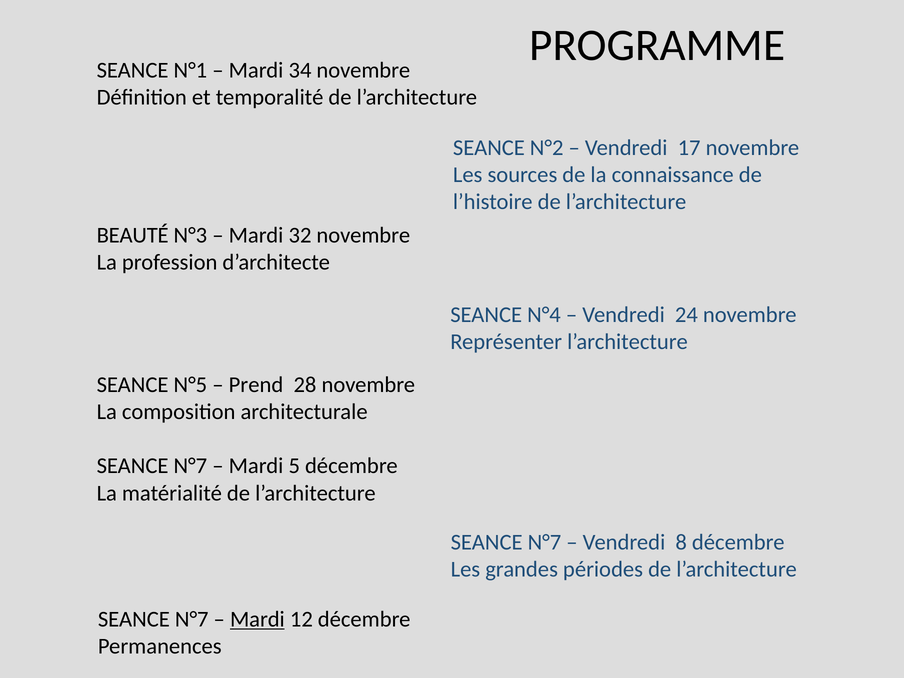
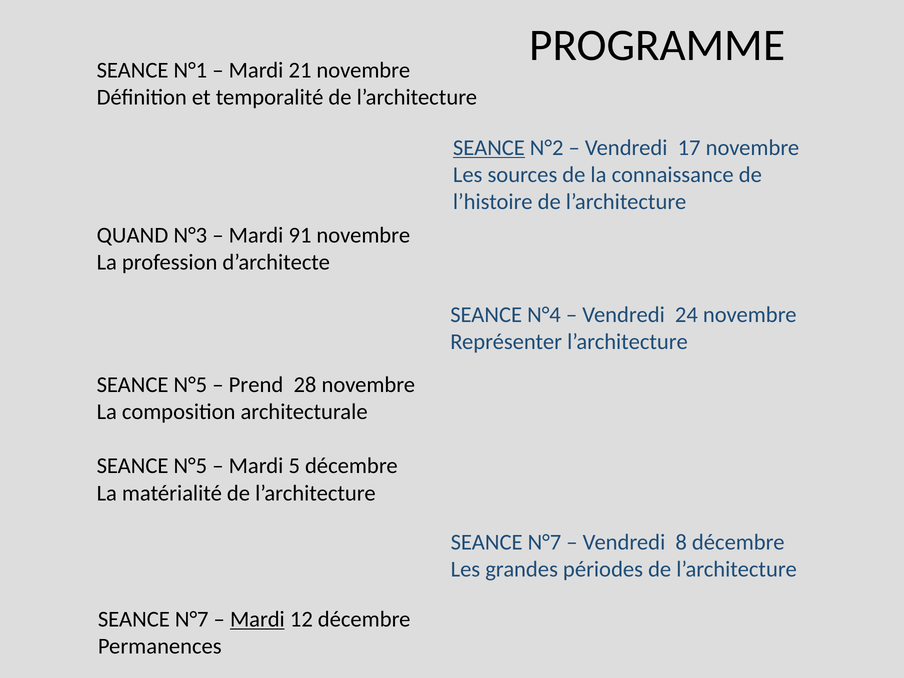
34: 34 -> 21
SEANCE at (489, 148) underline: none -> present
BEAUTÉ: BEAUTÉ -> QUAND
32: 32 -> 91
N°7 at (190, 466): N°7 -> N°5
